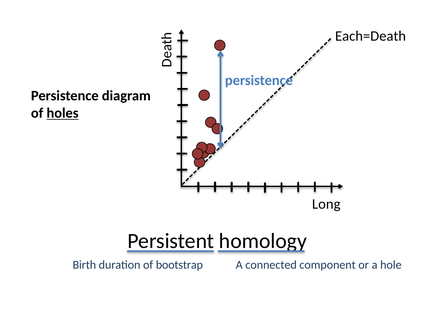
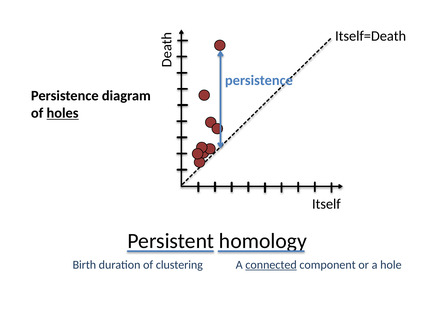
Each=Death: Each=Death -> Itself=Death
Long: Long -> Itself
bootstrap: bootstrap -> clustering
connected underline: none -> present
